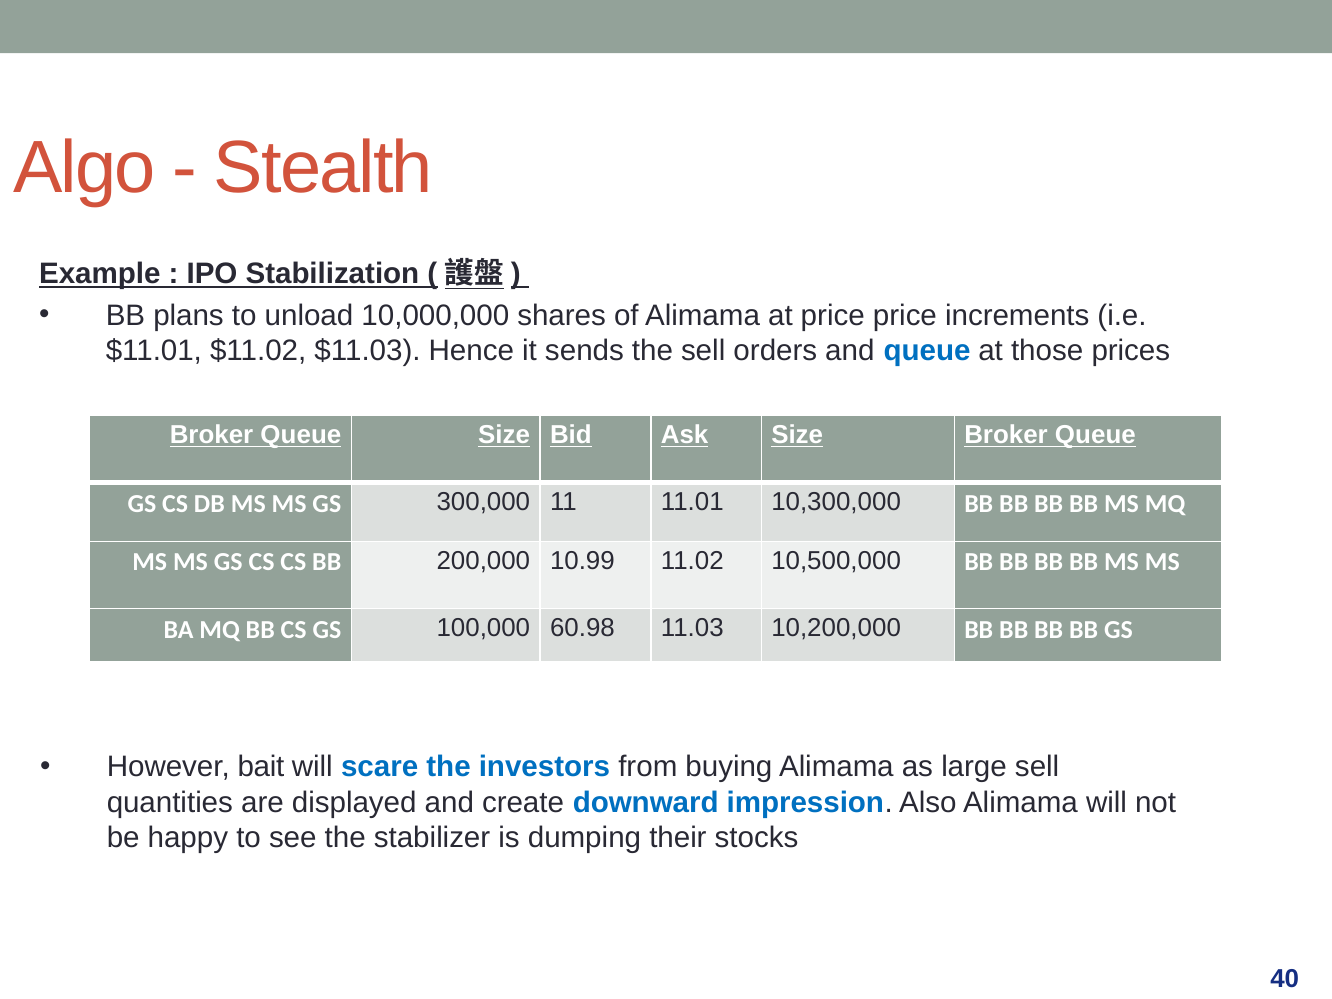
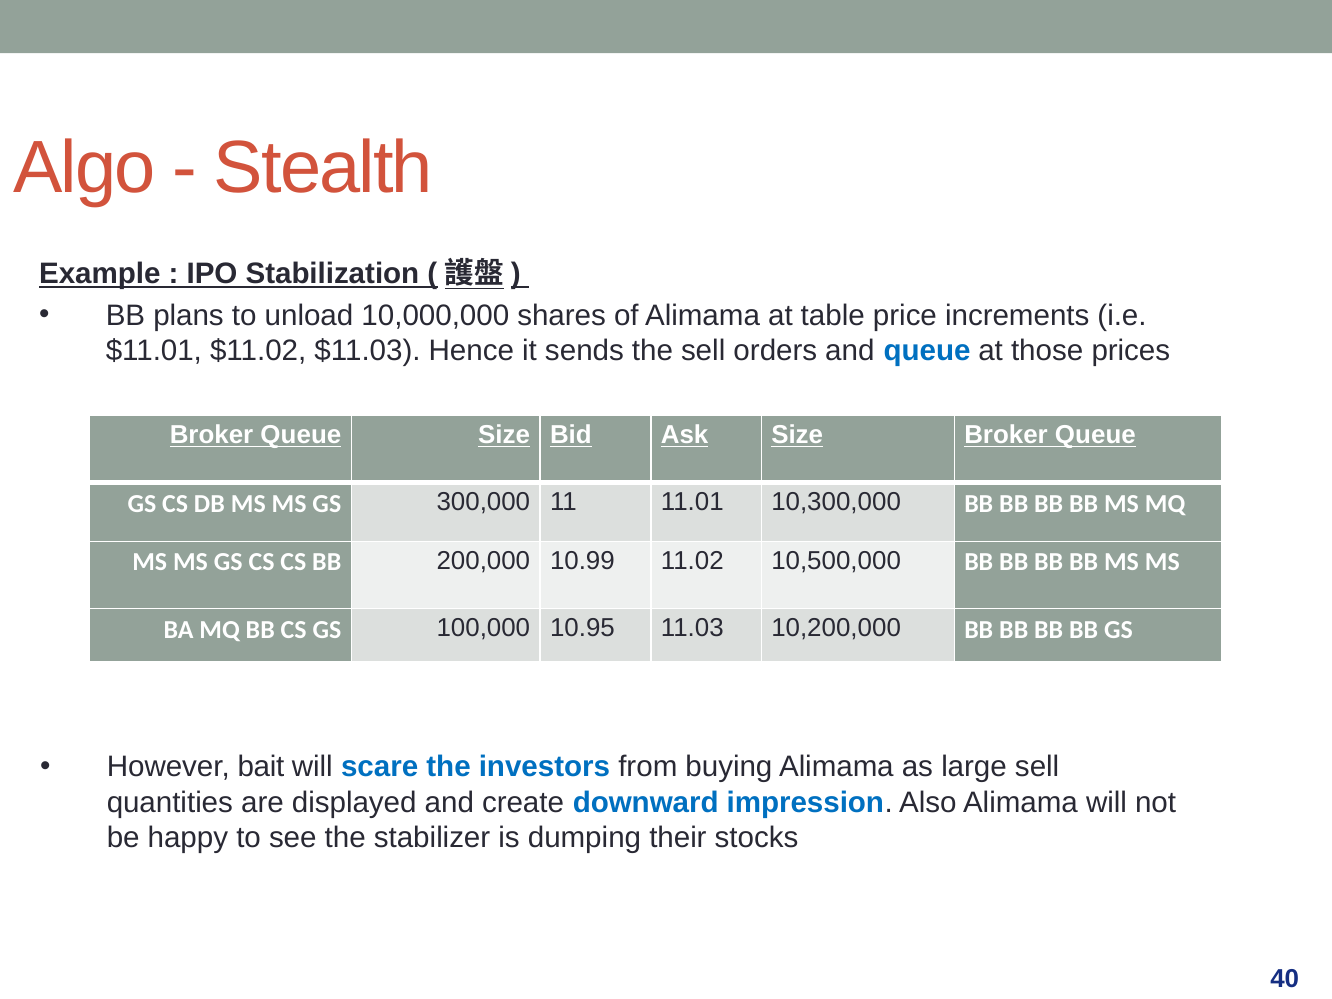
at price: price -> table
60.98: 60.98 -> 10.95
